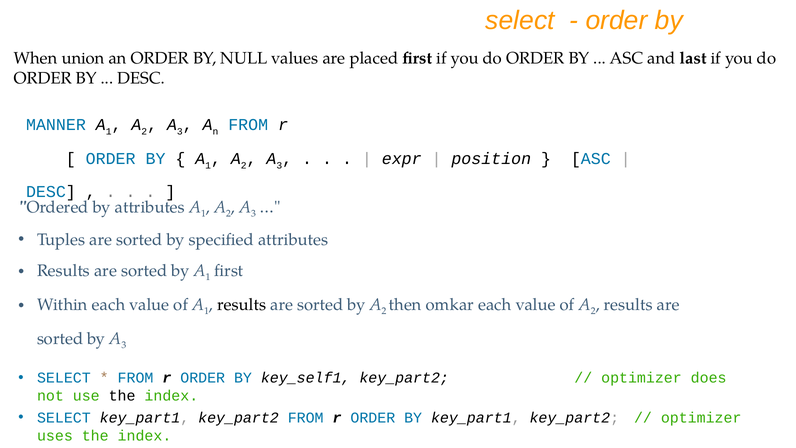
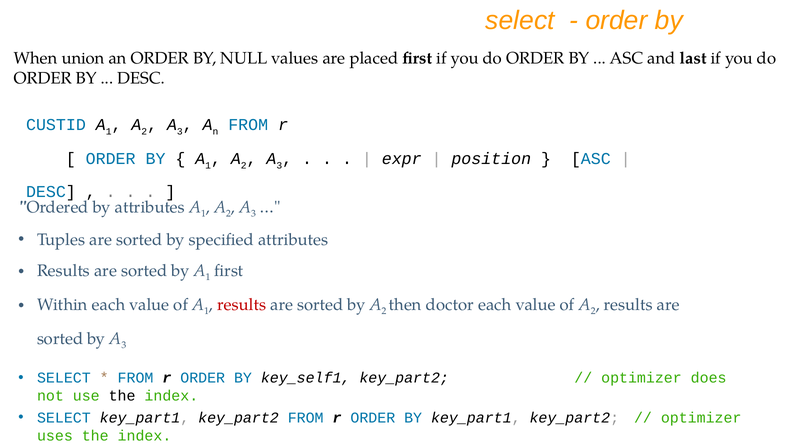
MANNER: MANNER -> CUSTID
results at (242, 305) colour: black -> red
omkar: omkar -> doctor
